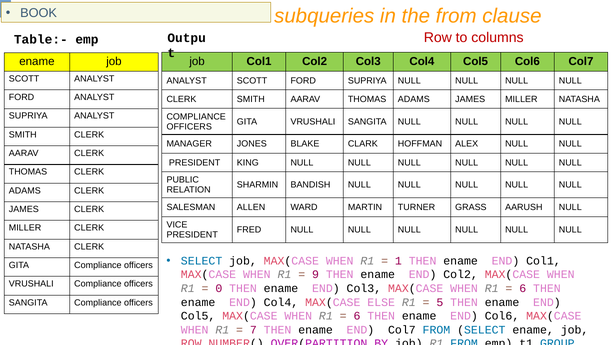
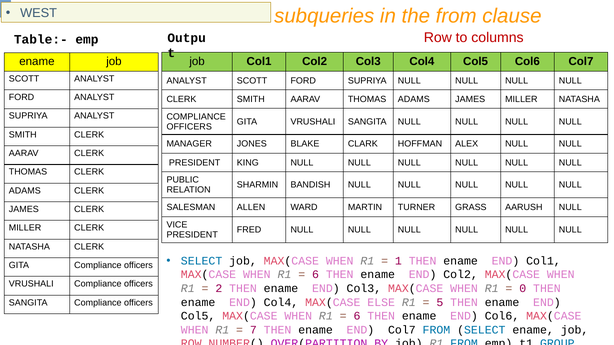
BOOK: BOOK -> WEST
9 at (316, 275): 9 -> 6
0: 0 -> 2
6 at (523, 289): 6 -> 0
